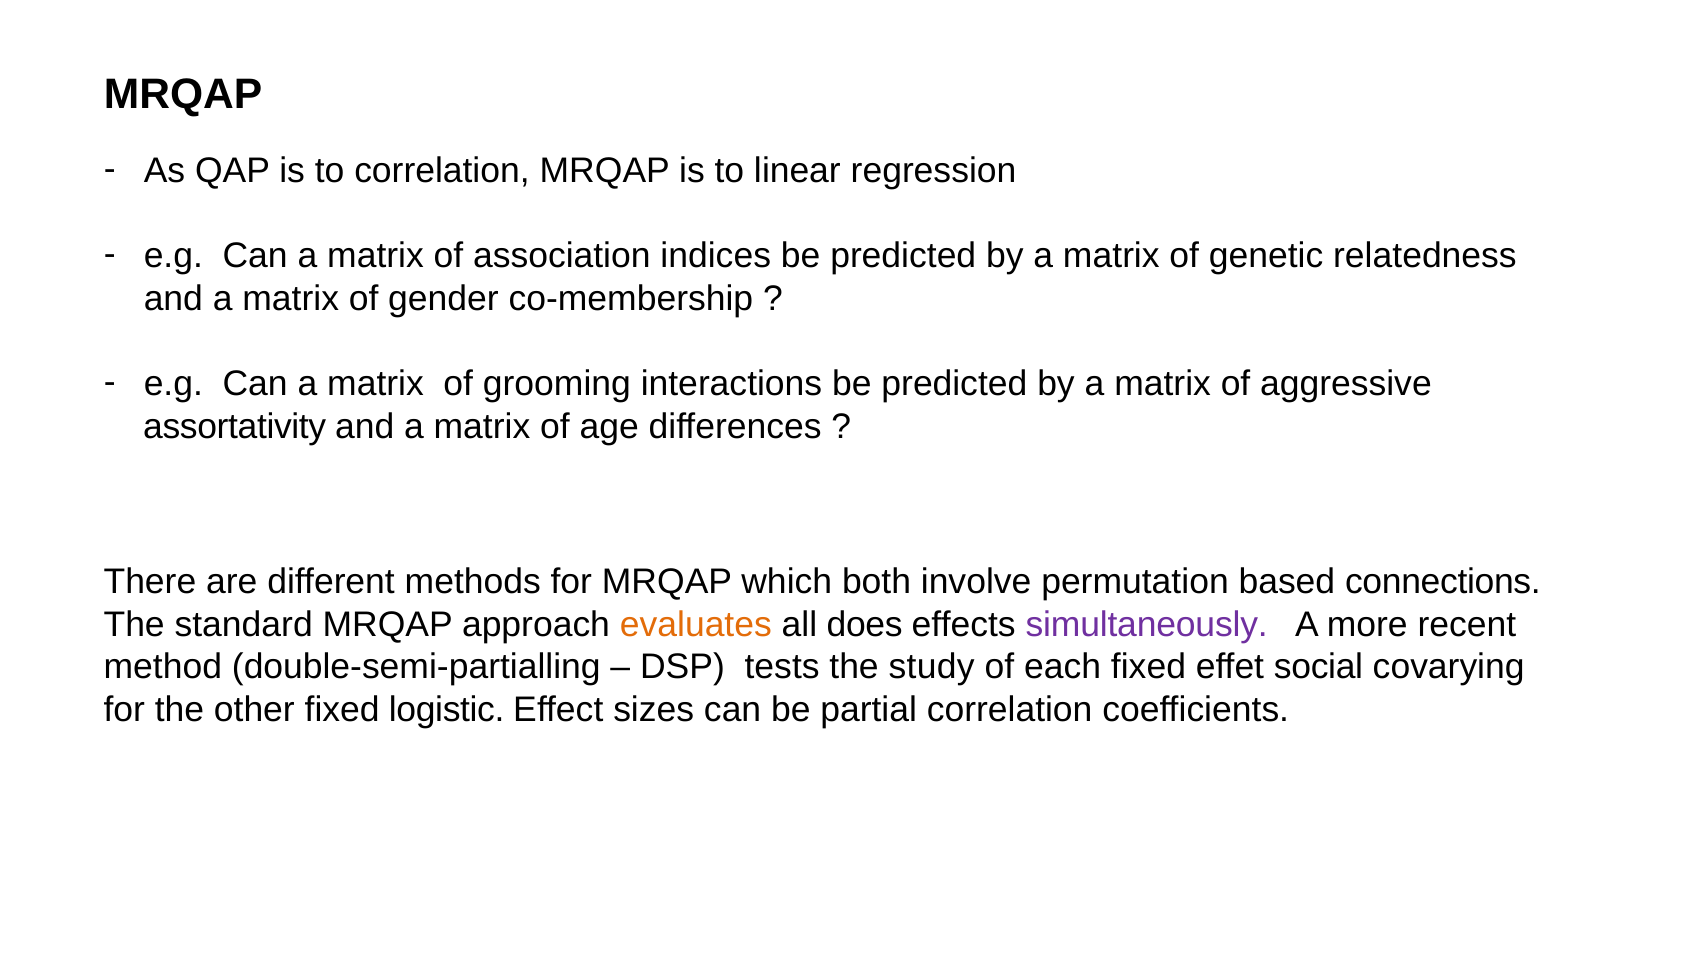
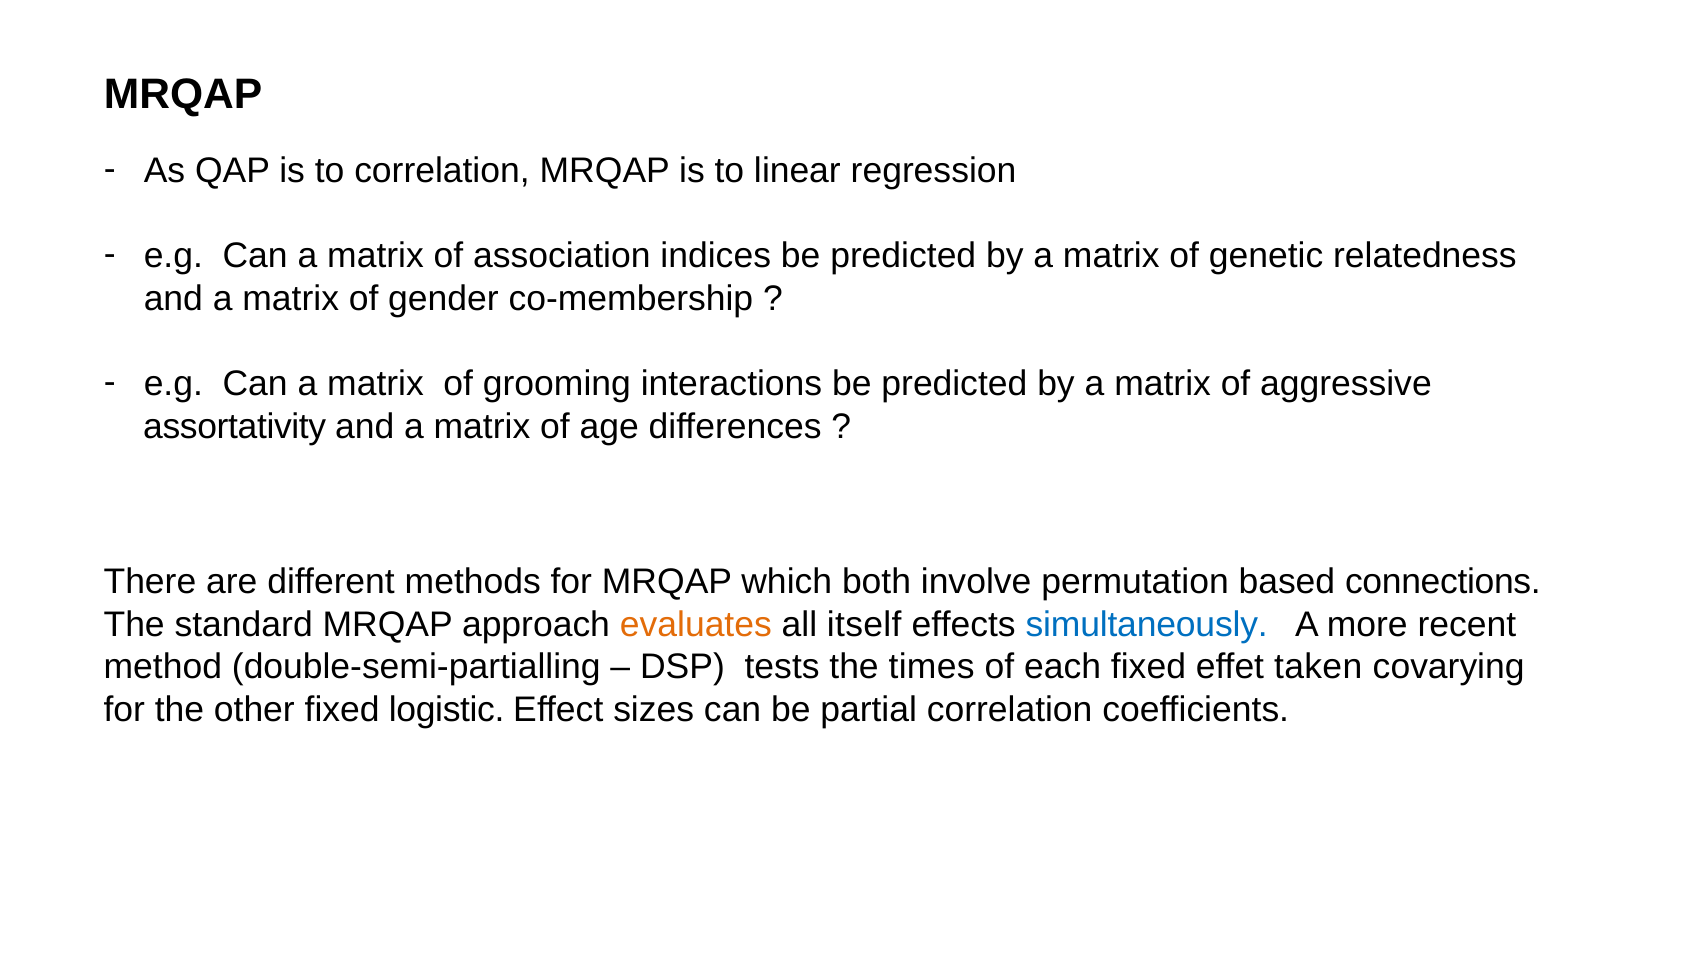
does: does -> itself
simultaneously colour: purple -> blue
study: study -> times
social: social -> taken
